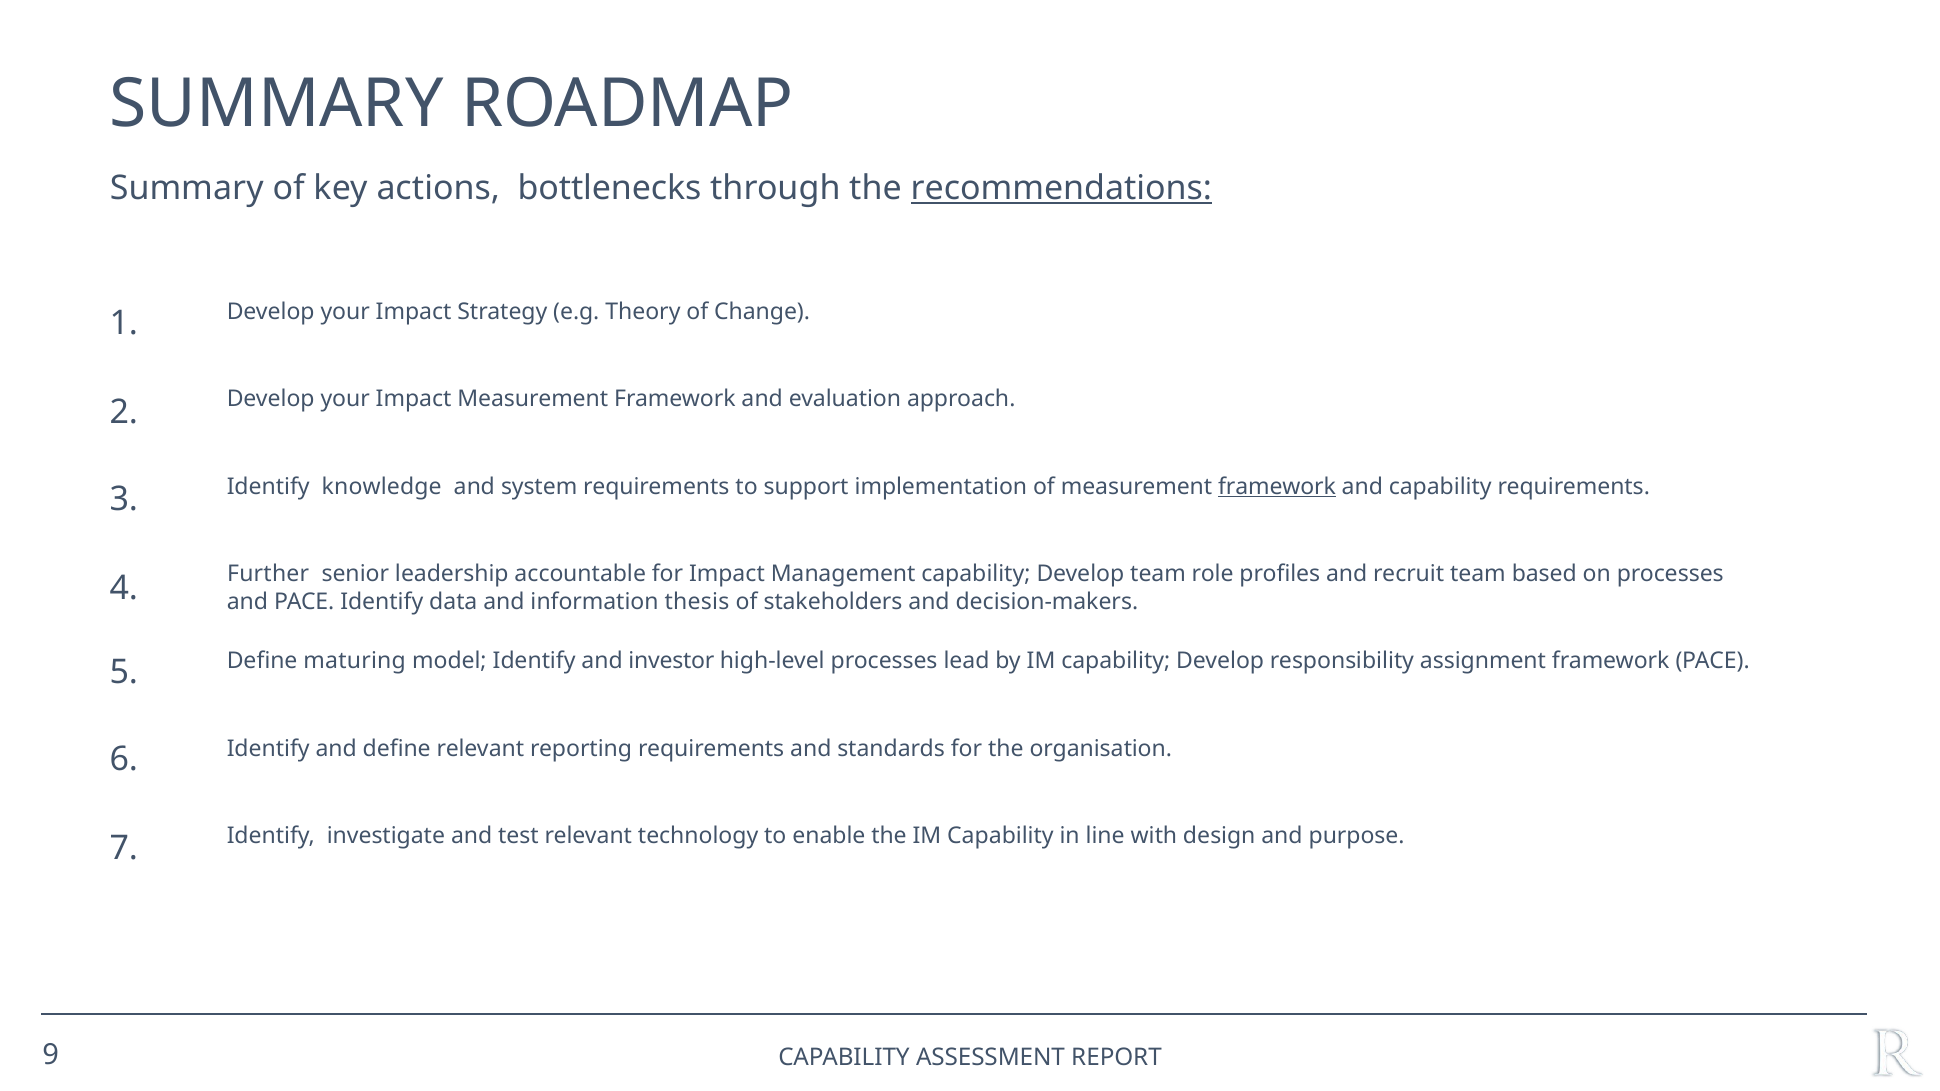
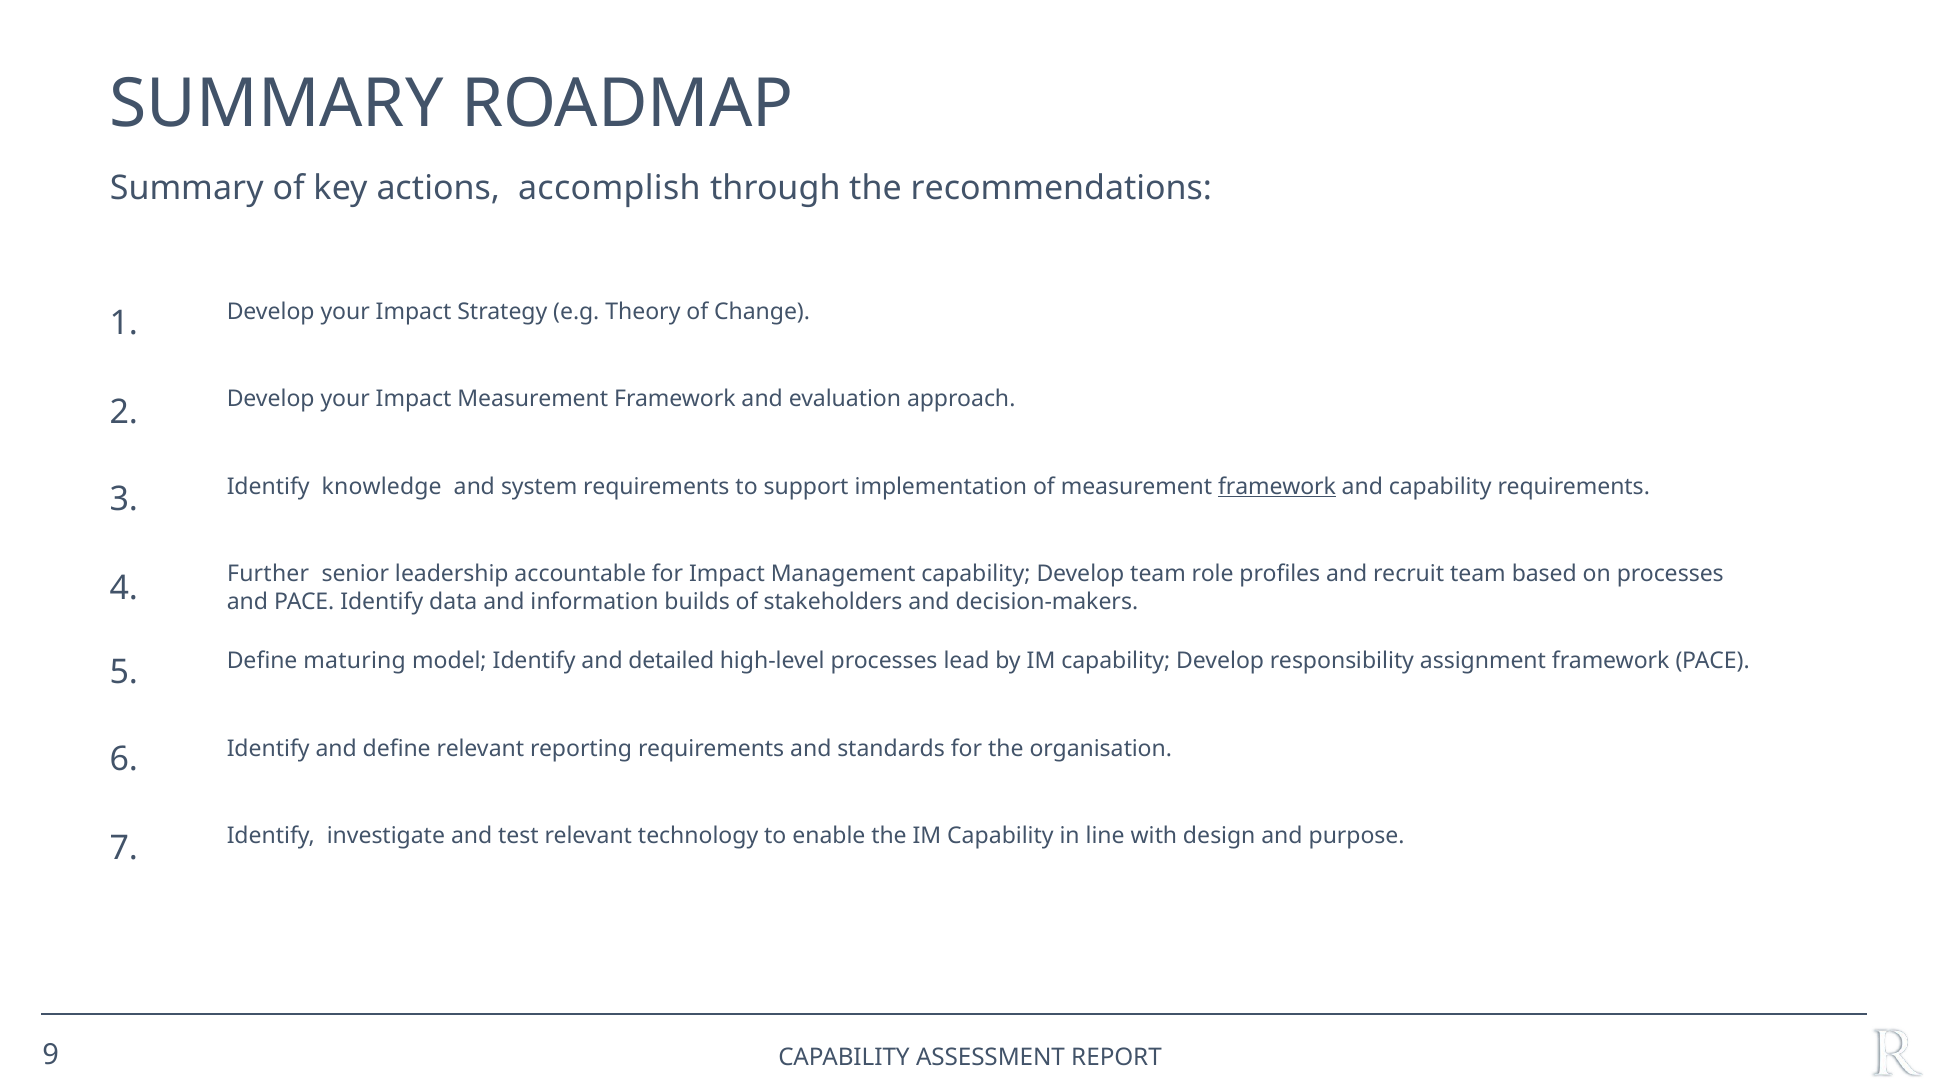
bottlenecks: bottlenecks -> accomplish
recommendations underline: present -> none
thesis: thesis -> builds
investor: investor -> detailed
